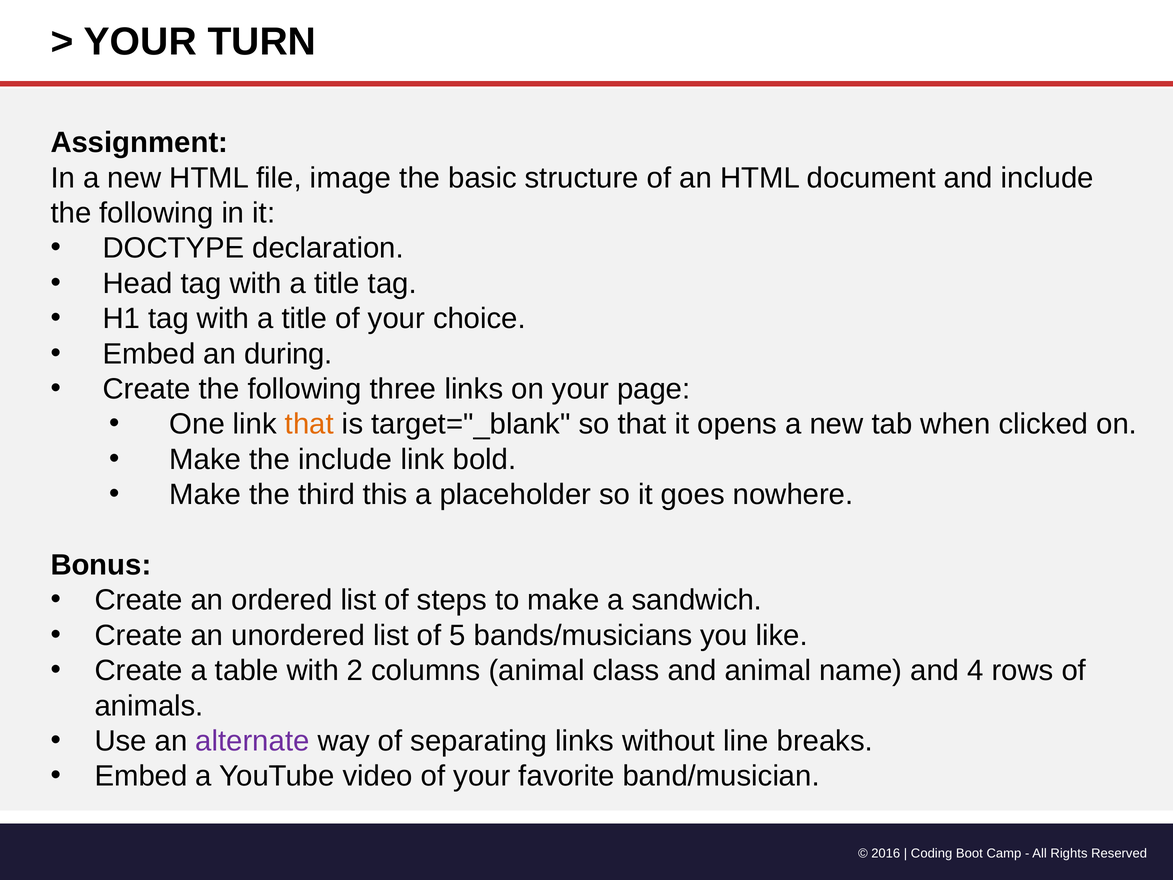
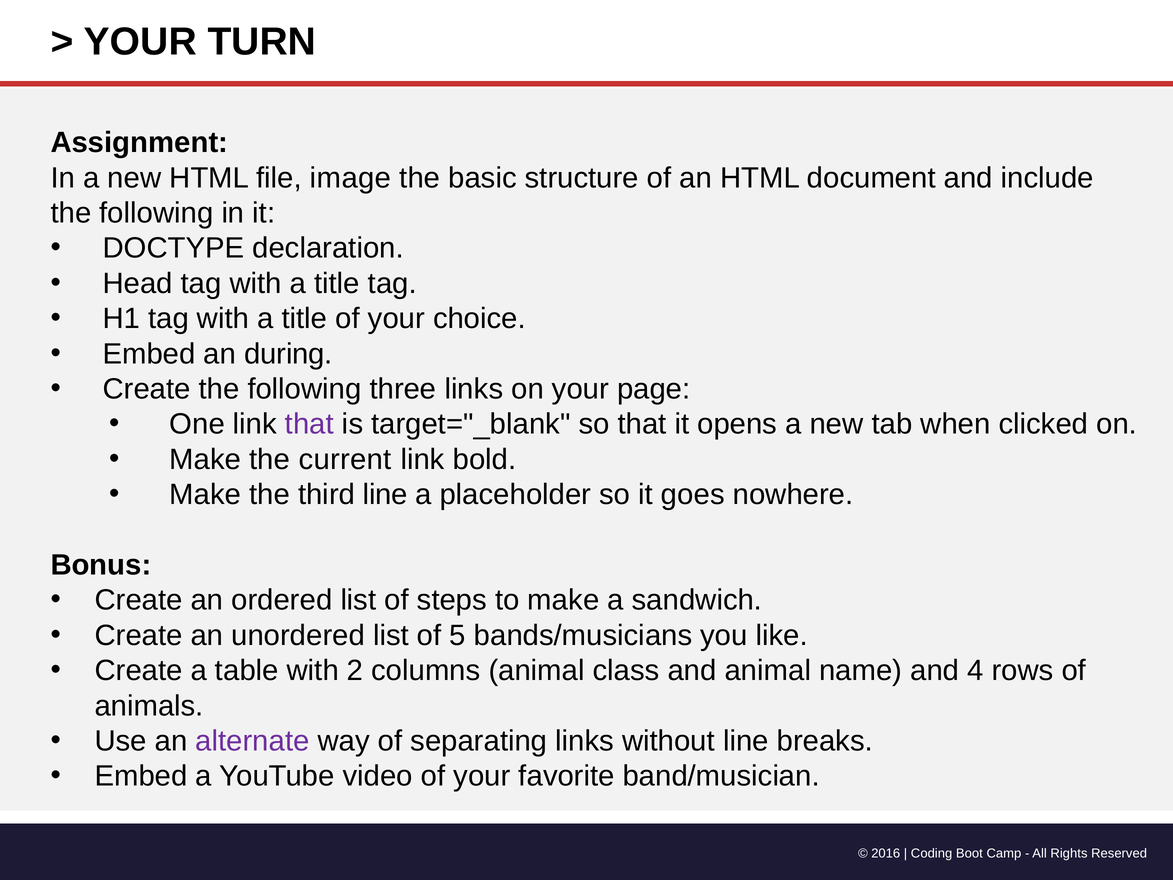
that at (309, 424) colour: orange -> purple
the include: include -> current
third this: this -> line
